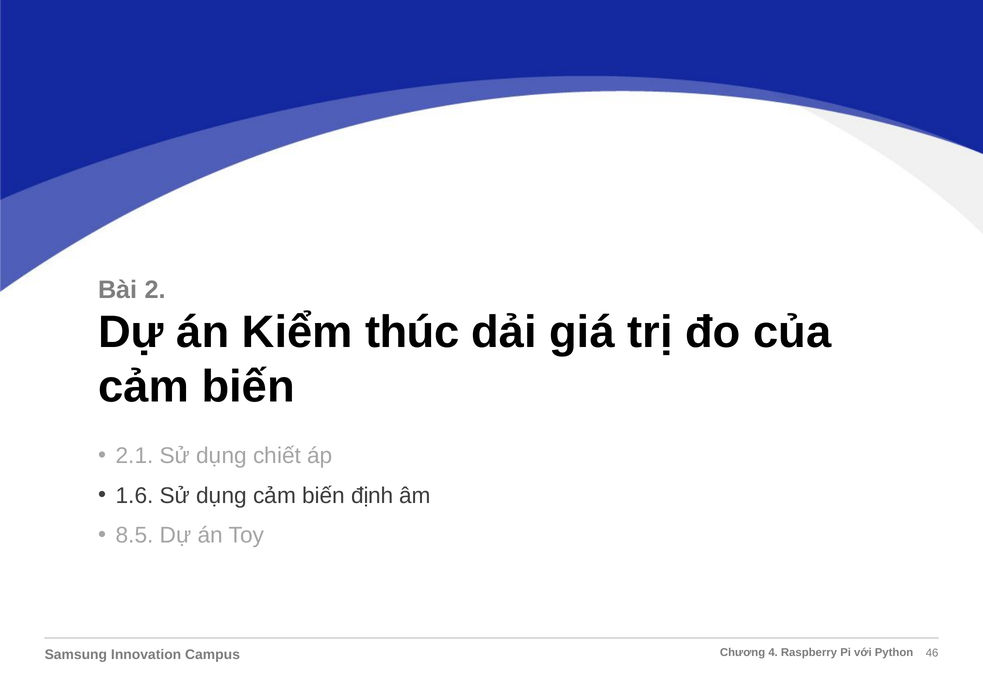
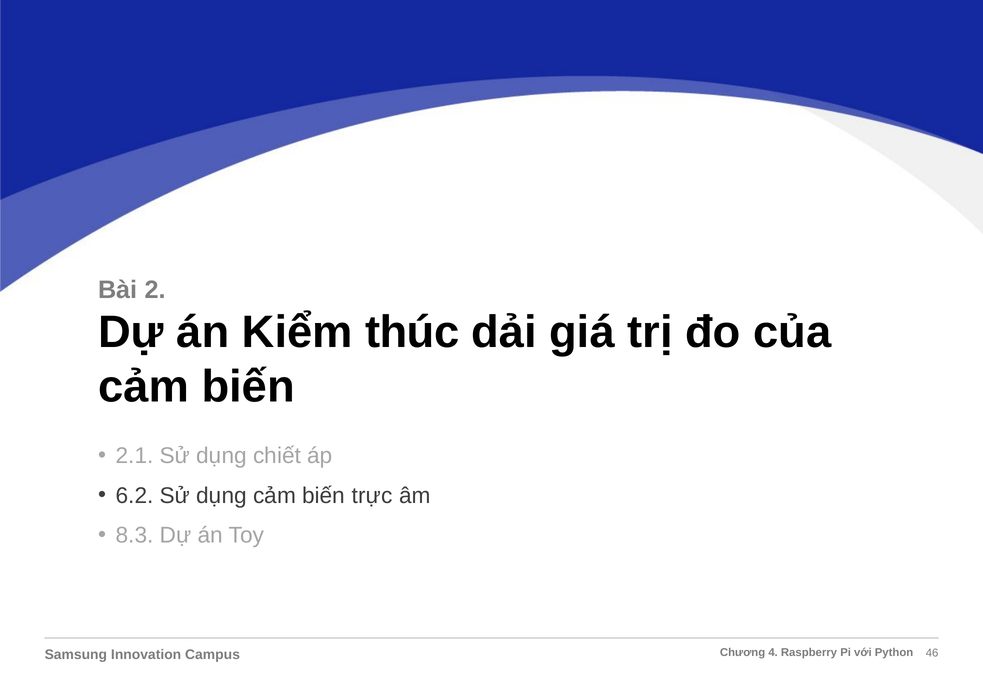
1.6: 1.6 -> 6.2
định: định -> trực
8.5: 8.5 -> 8.3
